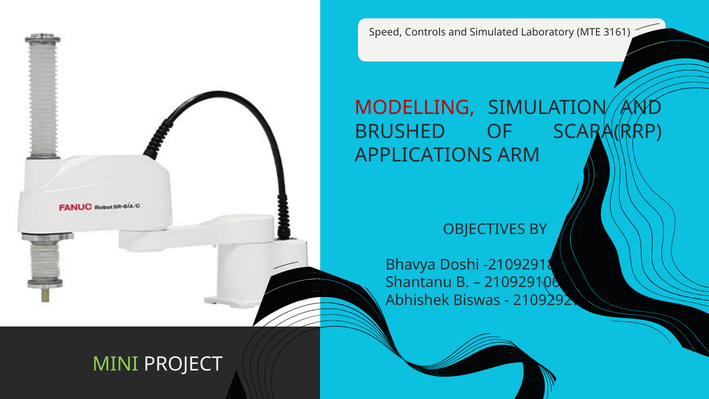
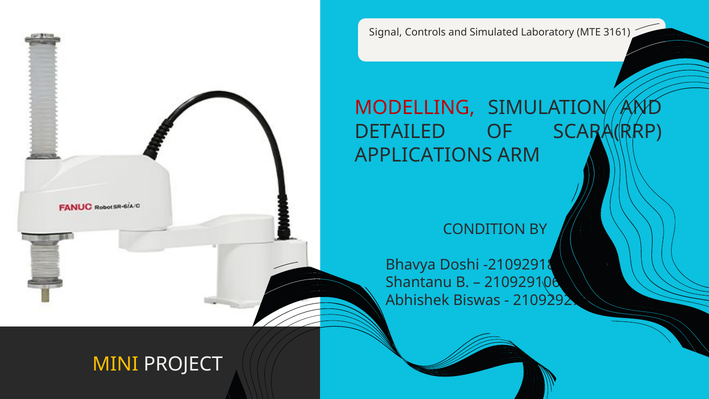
Speed: Speed -> Signal
BRUSHED: BRUSHED -> DETAILED
OBJECTIVES: OBJECTIVES -> CONDITION
MINI colour: light green -> yellow
